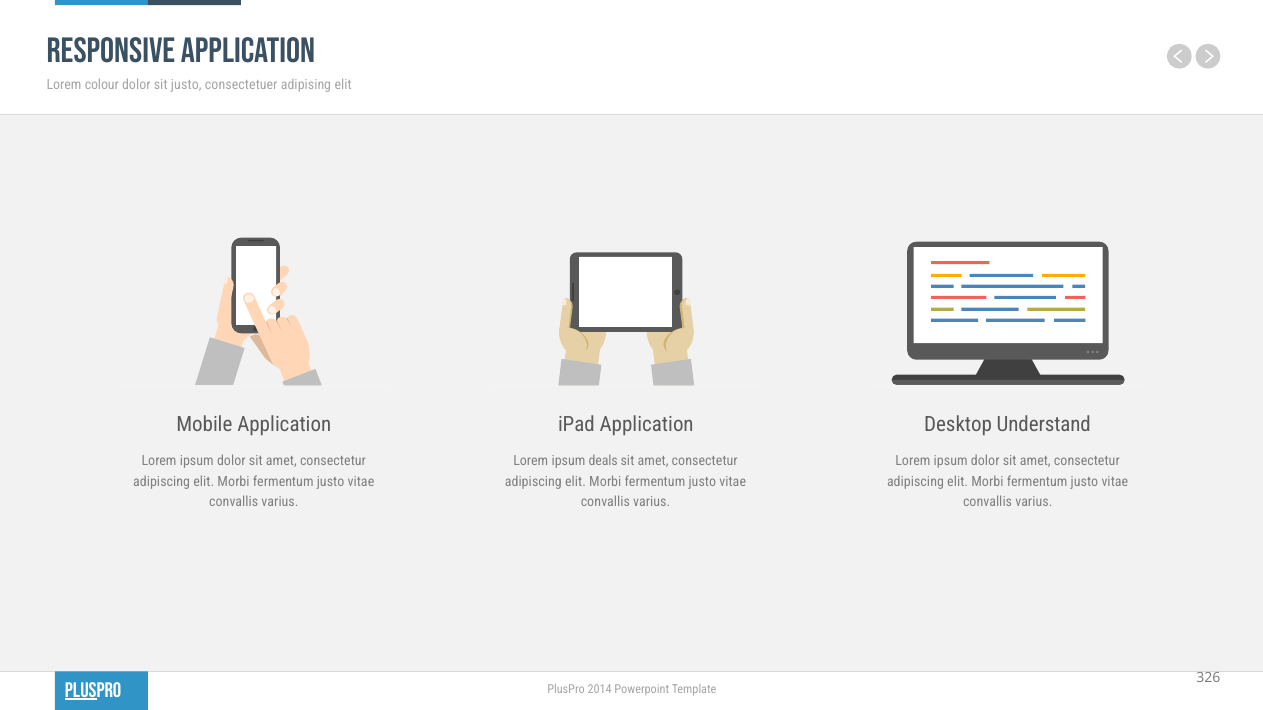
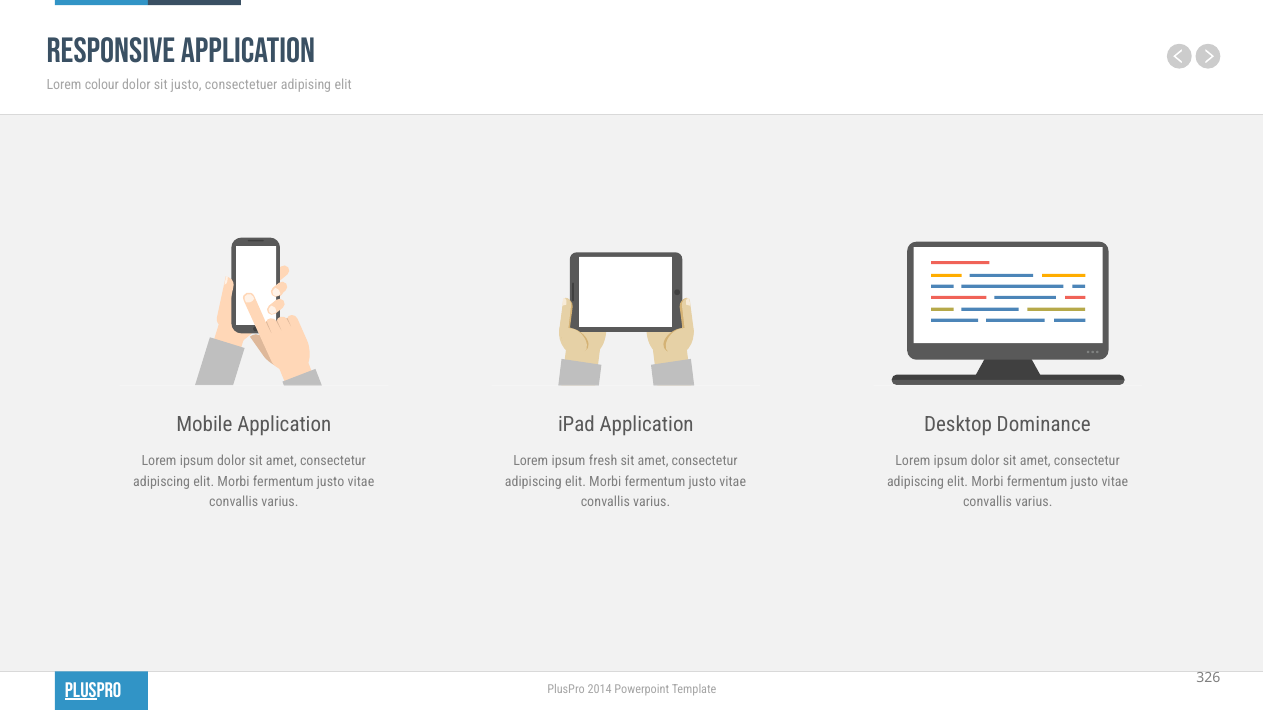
Understand: Understand -> Dominance
deals: deals -> fresh
